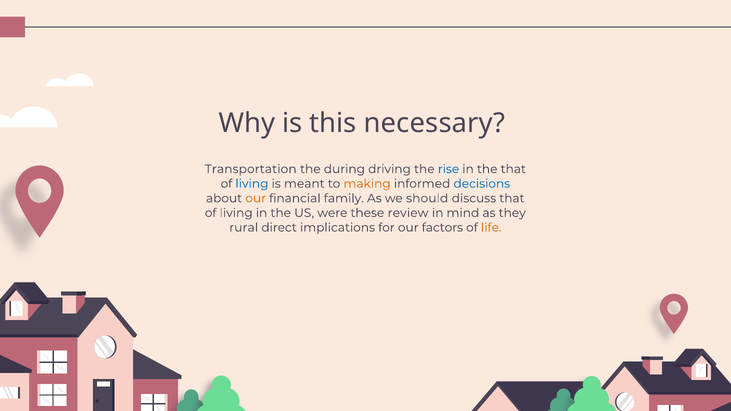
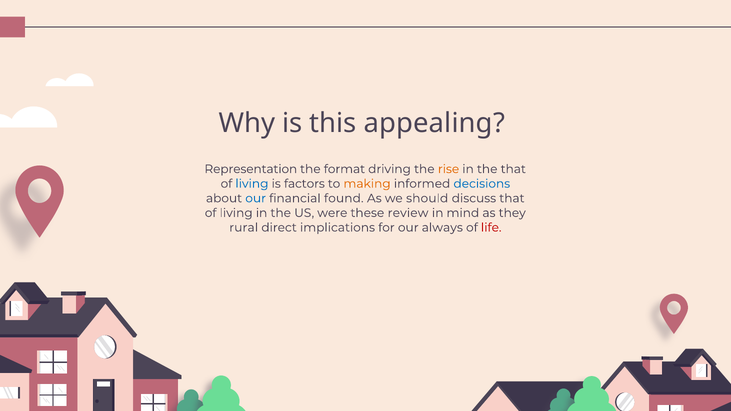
necessary: necessary -> appealing
Transportation: Transportation -> Representation
during: during -> format
rise colour: blue -> orange
meant: meant -> factors
our at (256, 198) colour: orange -> blue
family: family -> found
factors: factors -> always
life colour: orange -> red
